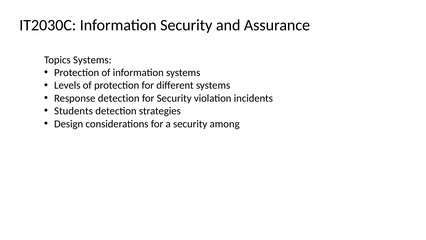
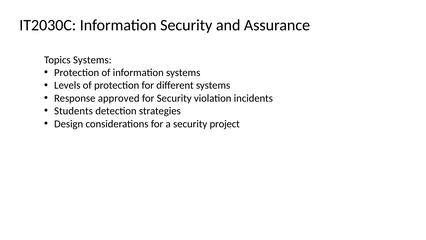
Response detection: detection -> approved
among: among -> project
